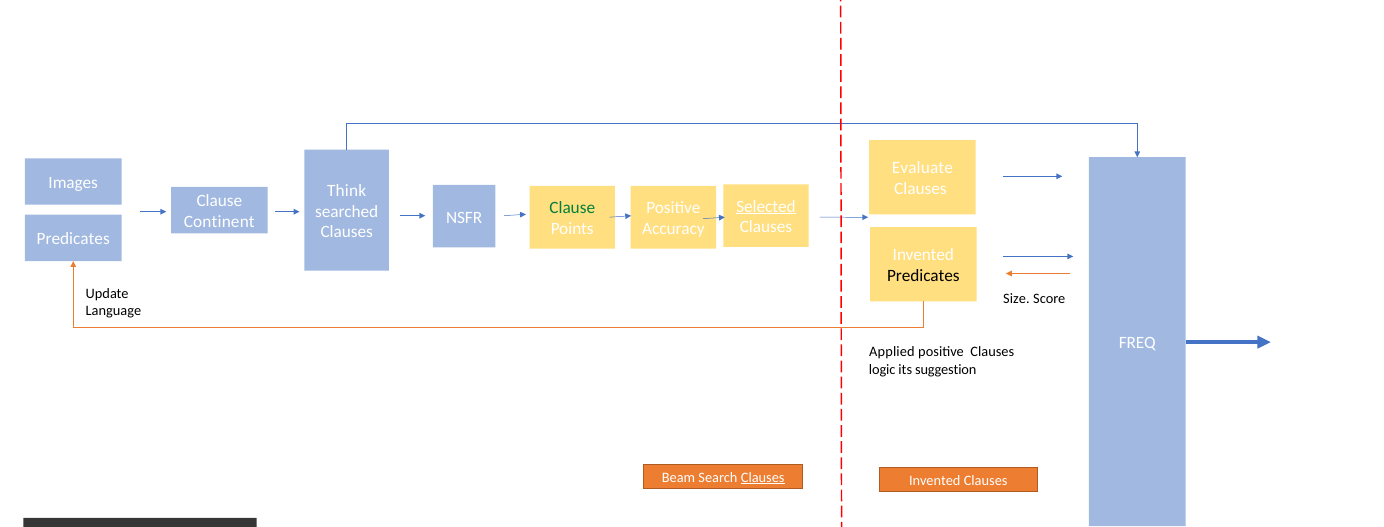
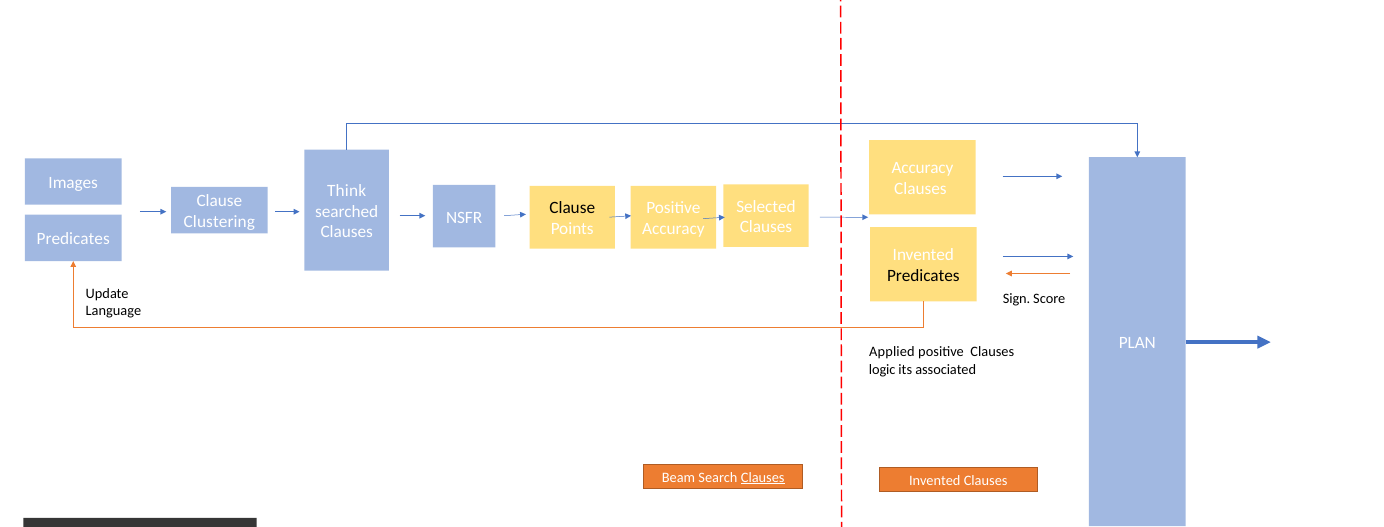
Evaluate at (922, 168): Evaluate -> Accuracy
Selected underline: present -> none
Clause at (572, 208) colour: green -> black
Continent: Continent -> Clustering
Size: Size -> Sign
FREQ: FREQ -> PLAN
suggestion: suggestion -> associated
